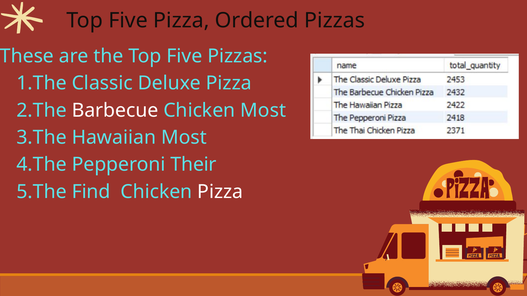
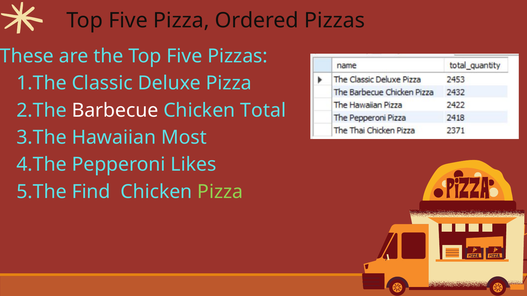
Chicken Most: Most -> Total
Their: Their -> Likes
Pizza at (220, 192) colour: white -> light green
